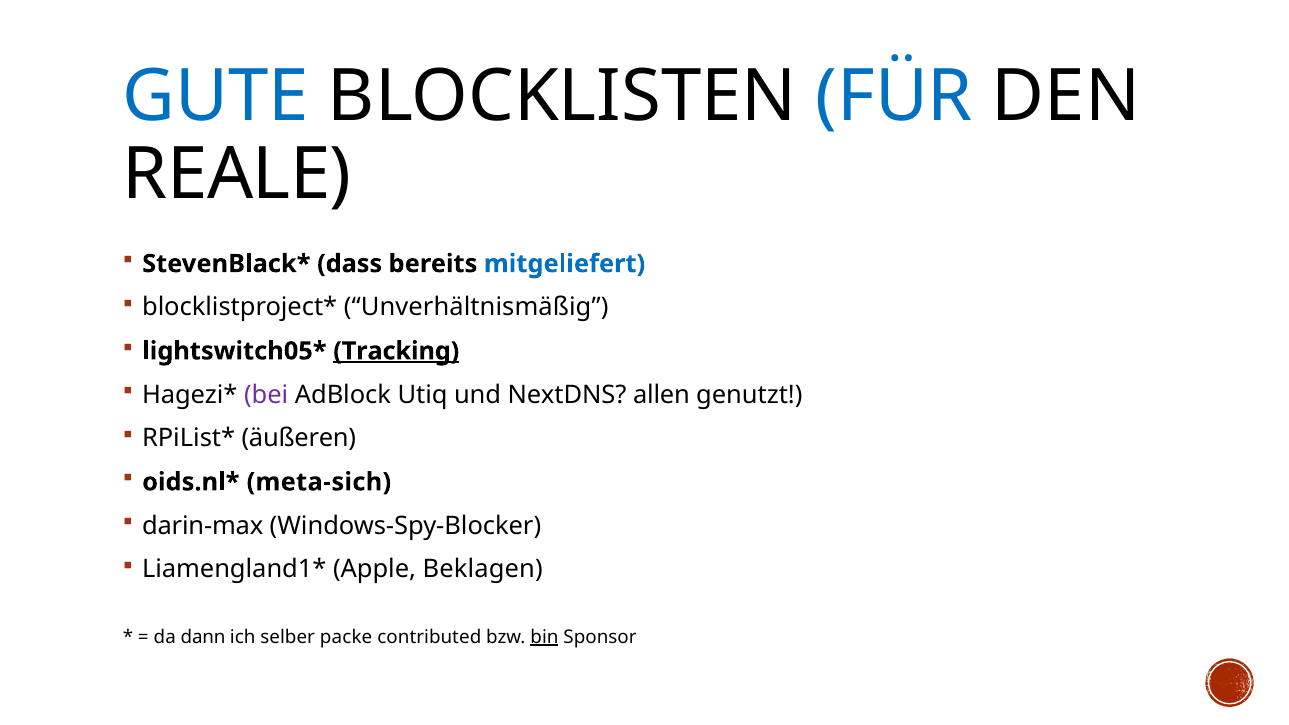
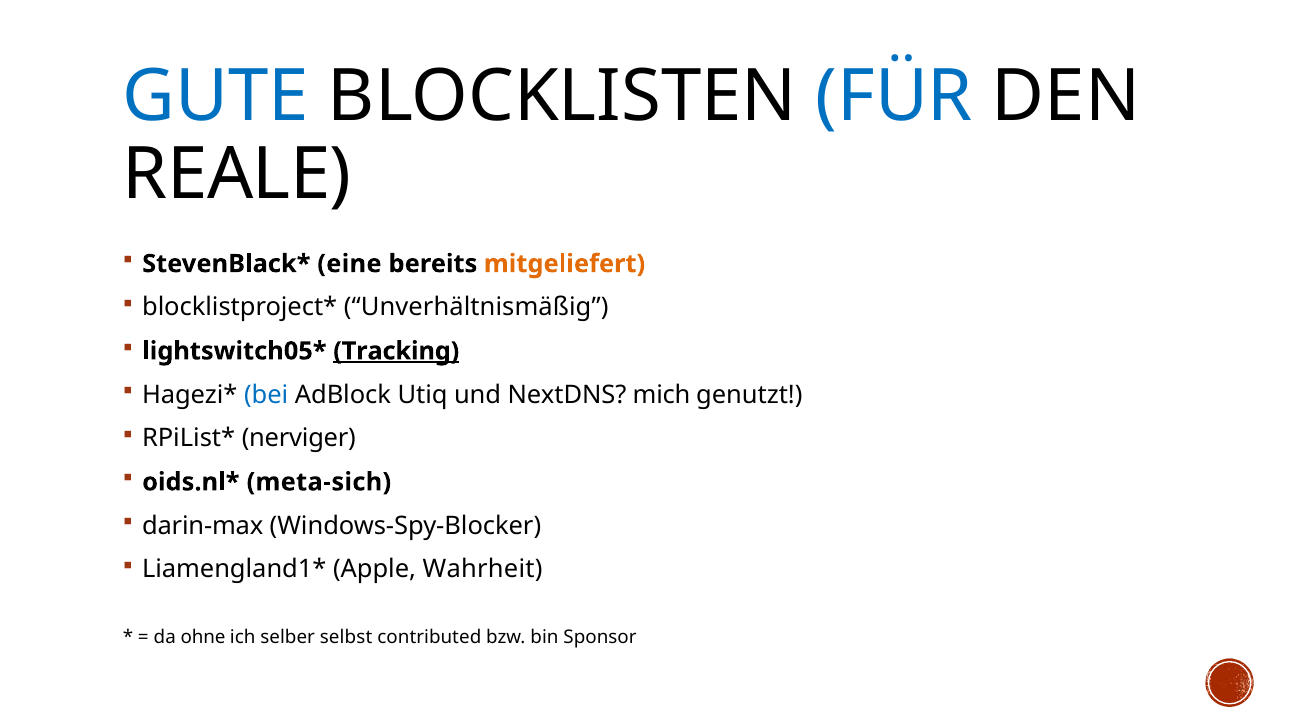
dass: dass -> eine
mitgeliefert colour: blue -> orange
bei colour: purple -> blue
allen: allen -> mich
äußeren: äußeren -> nerviger
Beklagen: Beklagen -> Wahrheit
dann: dann -> ohne
packe: packe -> selbst
bin underline: present -> none
